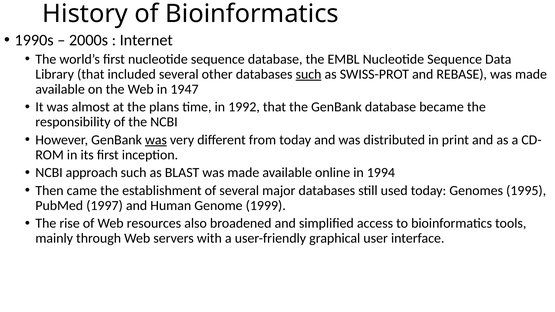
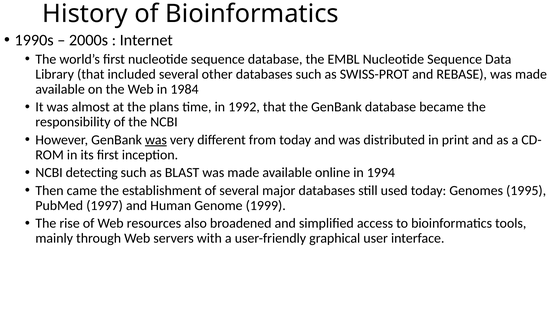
such at (309, 74) underline: present -> none
1947: 1947 -> 1984
approach: approach -> detecting
